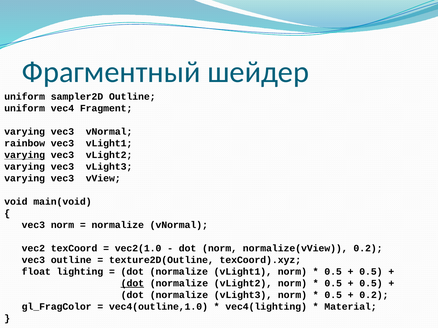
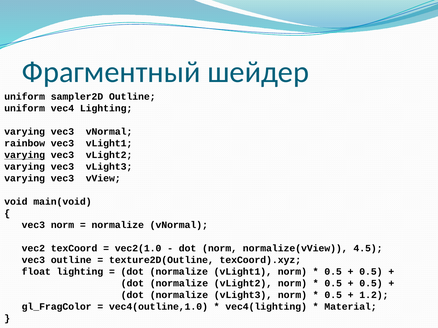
vec4 Fragment: Fragment -> Lighting
normalize(vView 0.2: 0.2 -> 4.5
dot at (132, 284) underline: present -> none
0.2 at (374, 295): 0.2 -> 1.2
